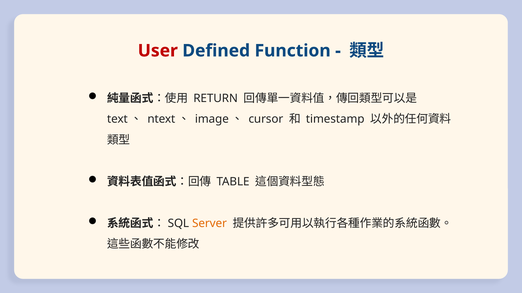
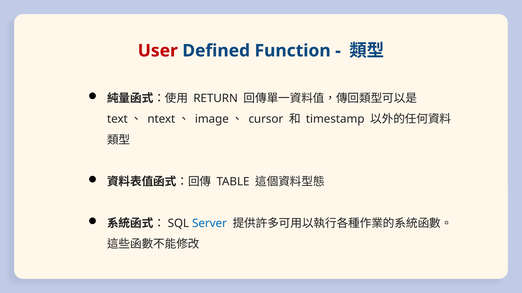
Server colour: orange -> blue
